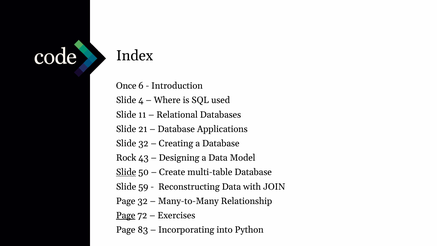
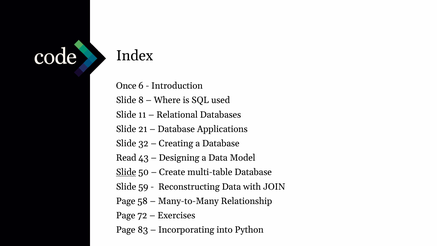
4: 4 -> 8
Rock: Rock -> Read
Page 32: 32 -> 58
Page at (126, 215) underline: present -> none
